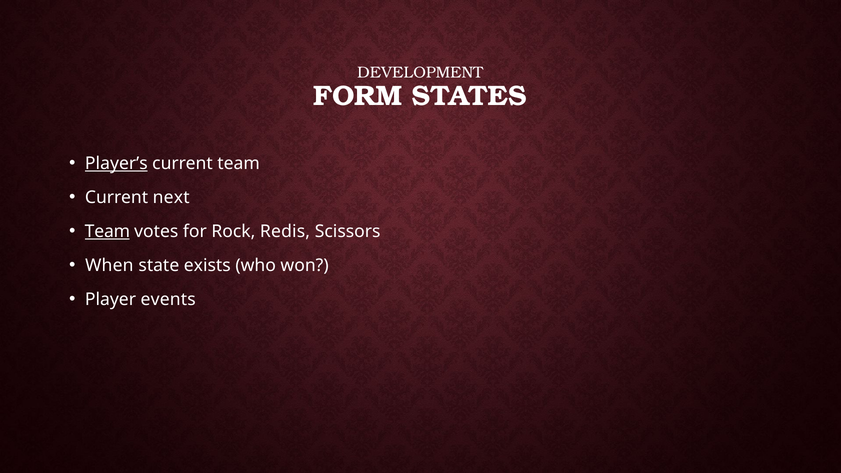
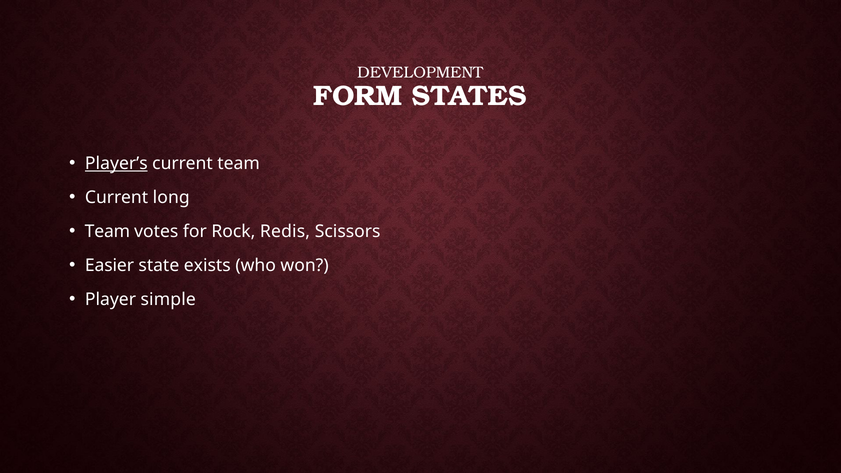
next: next -> long
Team at (107, 232) underline: present -> none
When: When -> Easier
events: events -> simple
